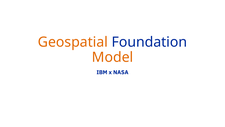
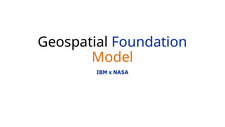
Geospatial colour: orange -> black
